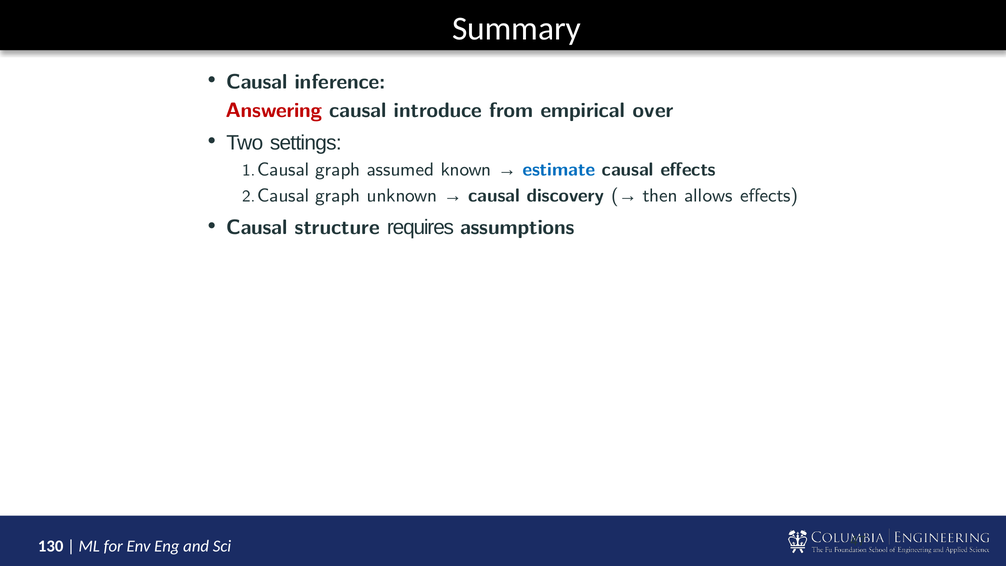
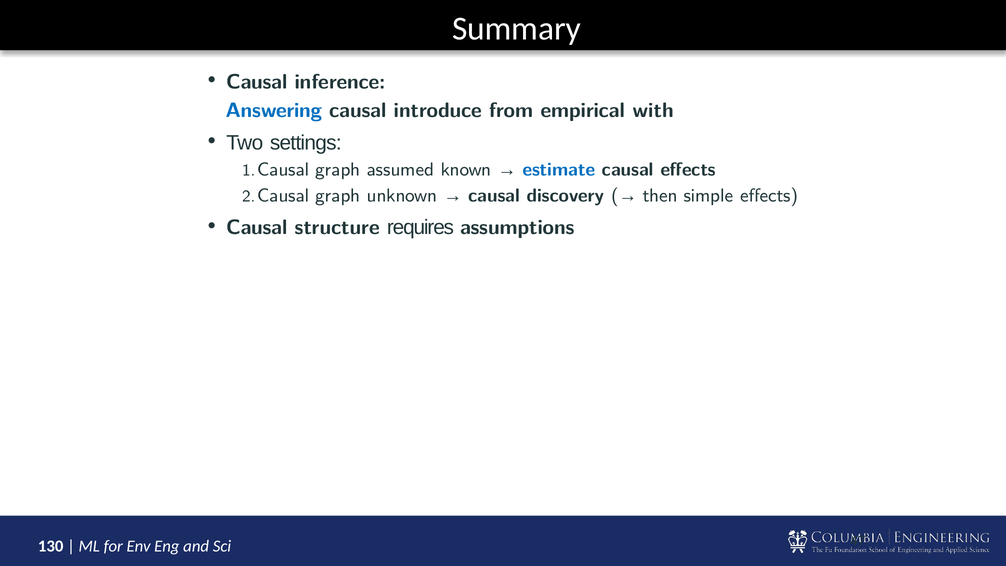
Answering colour: red -> blue
over: over -> with
allows: allows -> simple
